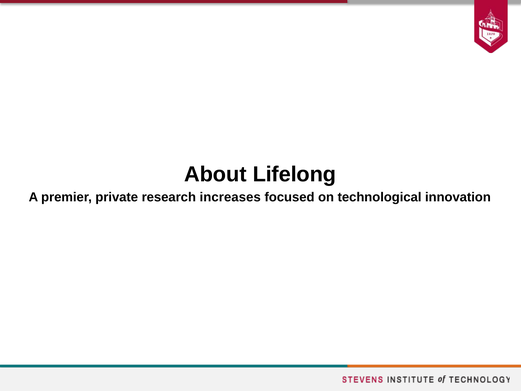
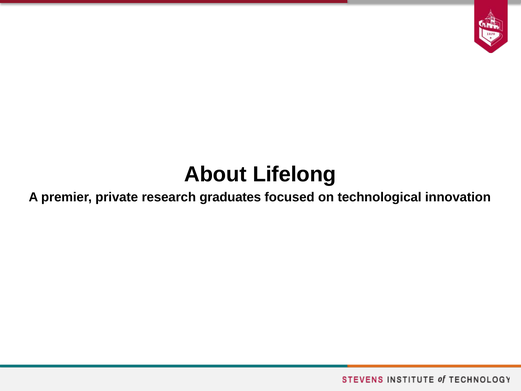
increases: increases -> graduates
